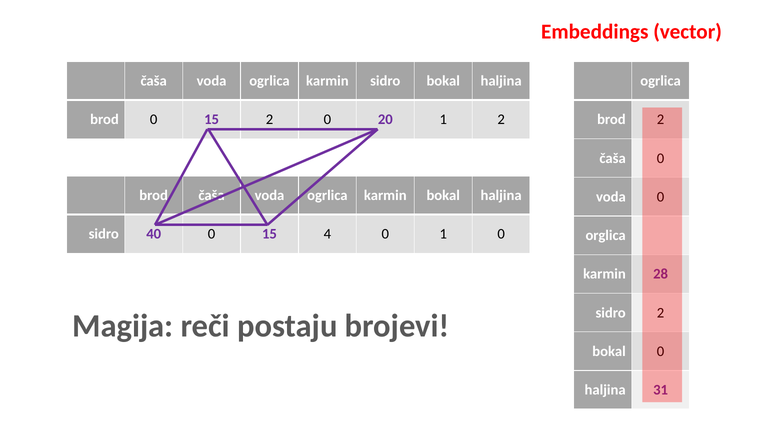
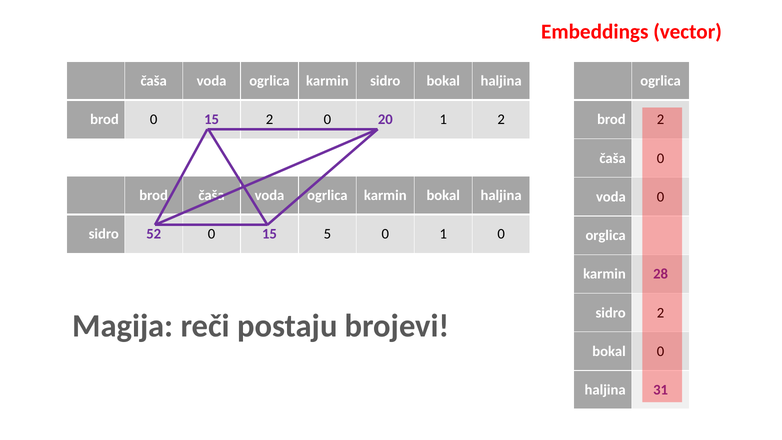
40: 40 -> 52
4: 4 -> 5
